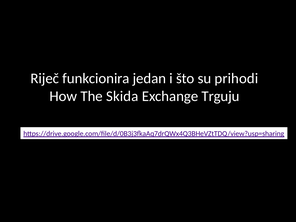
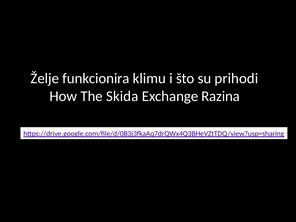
Riječ: Riječ -> Želje
jedan: jedan -> klimu
Trguju: Trguju -> Razina
